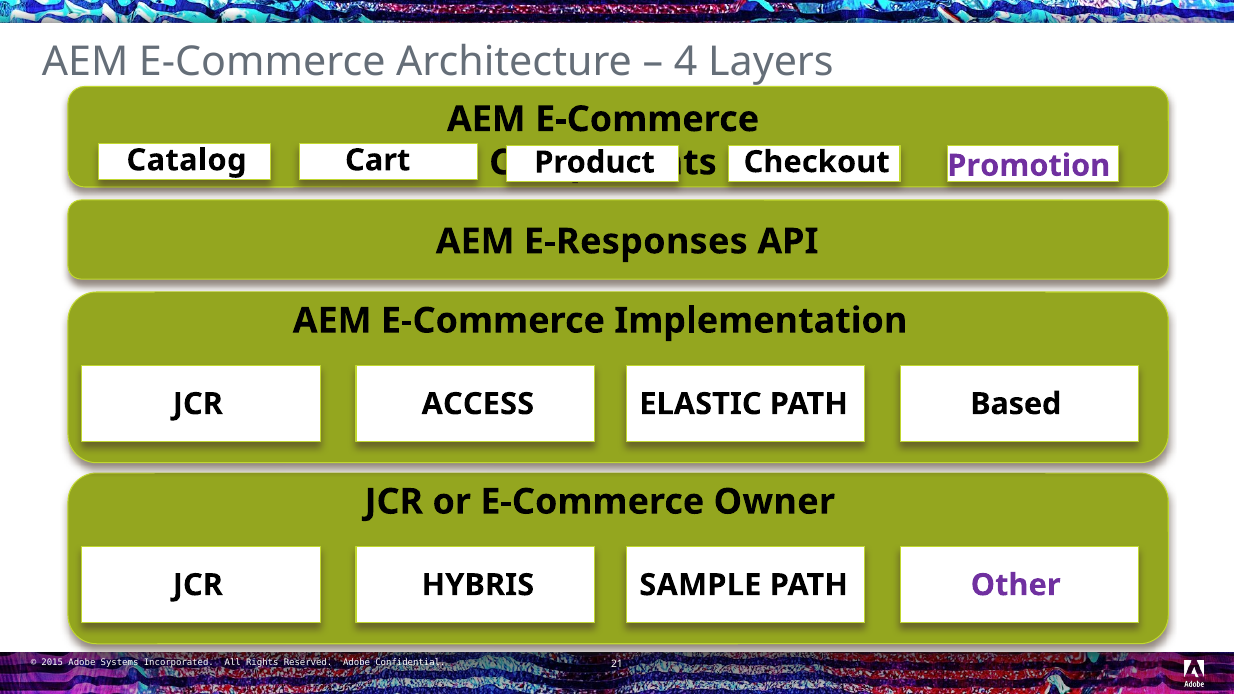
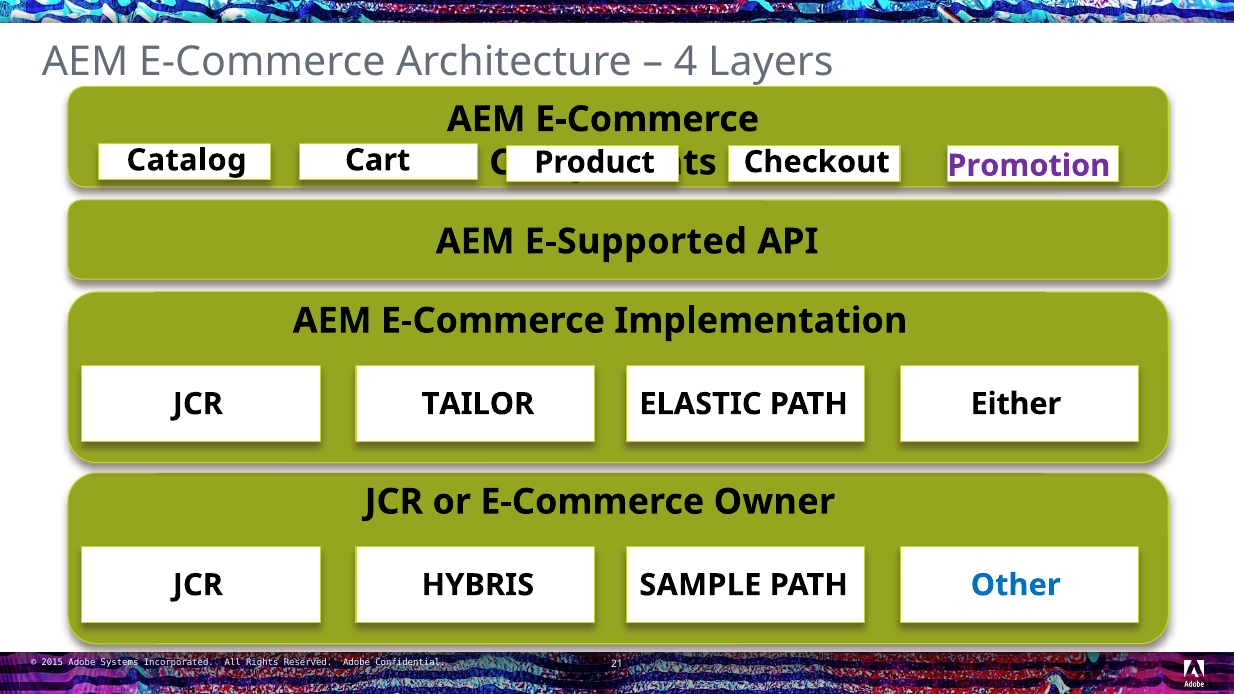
E-Responses: E-Responses -> E-Supported
ACCESS: ACCESS -> TAILOR
Based: Based -> Either
Other colour: purple -> blue
